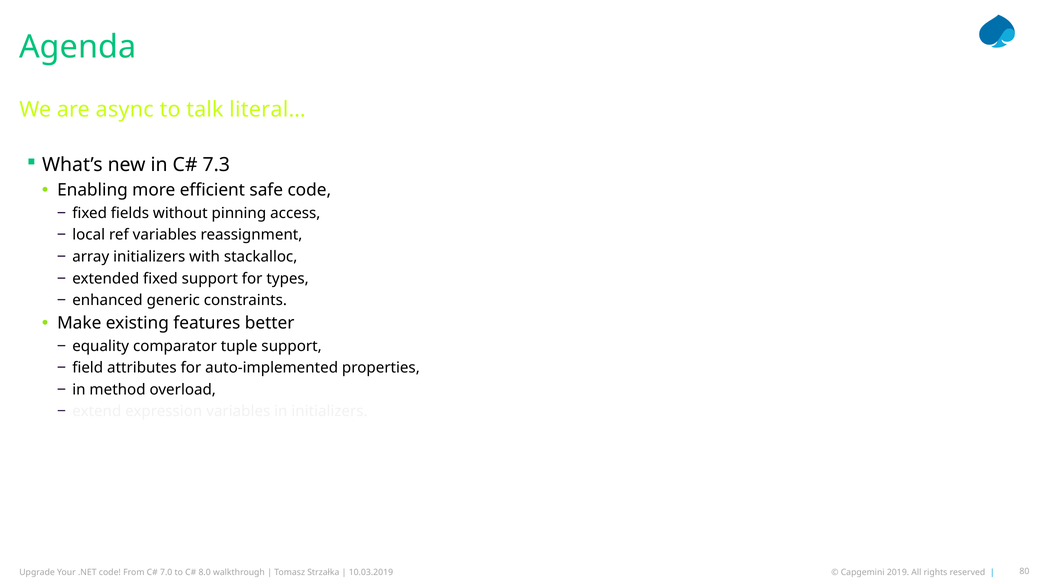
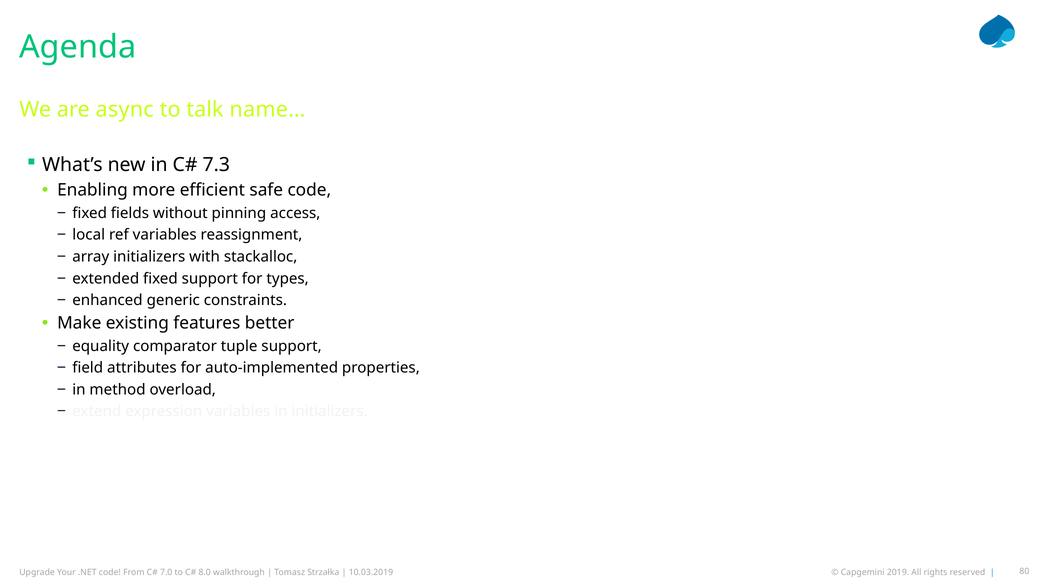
literal…: literal… -> name…
